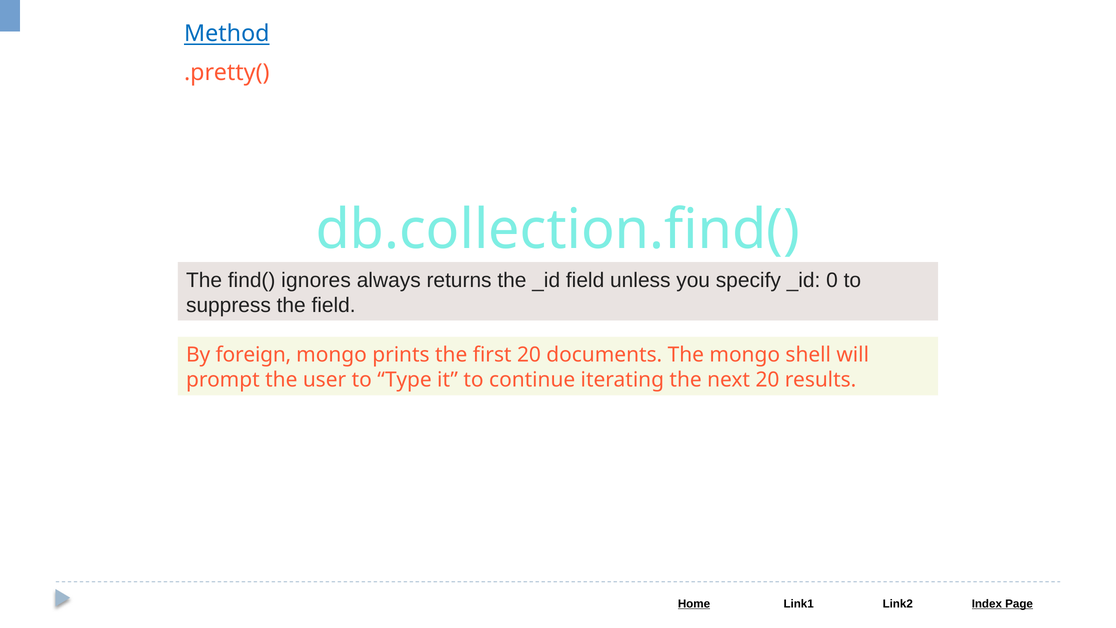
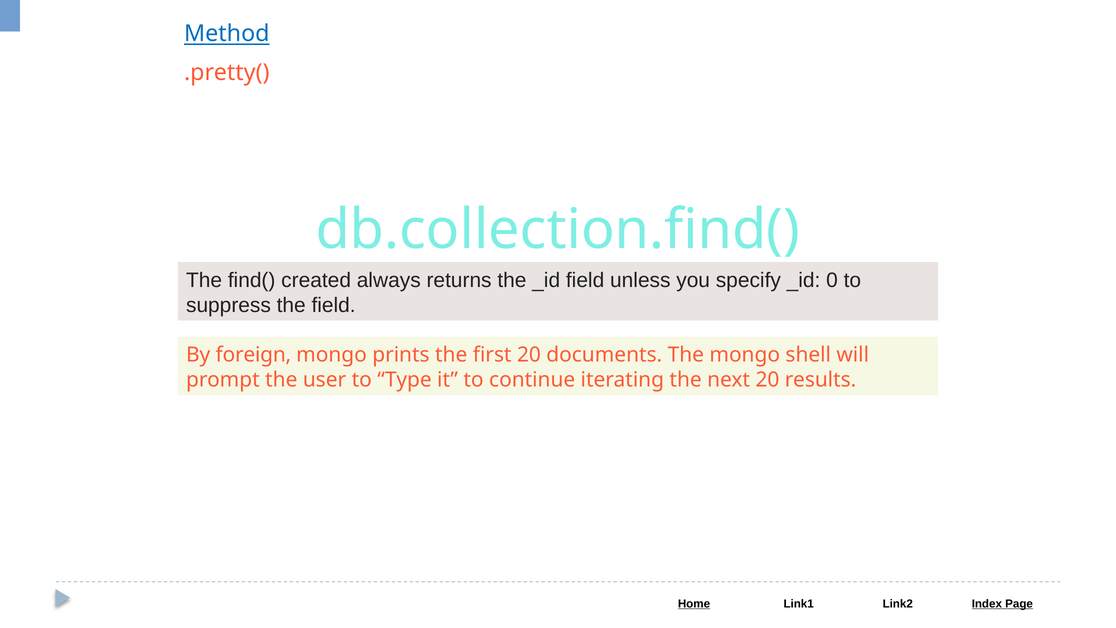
ignores: ignores -> created
